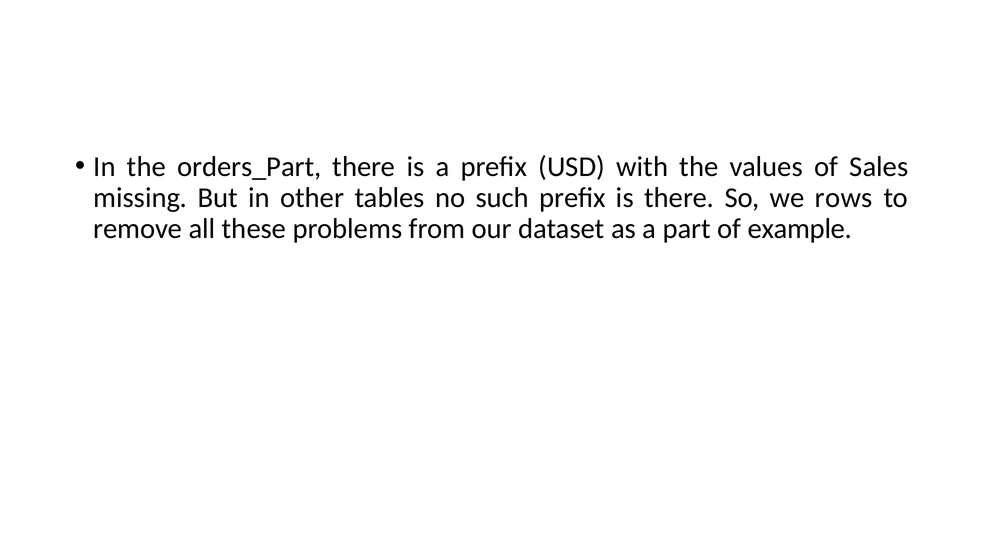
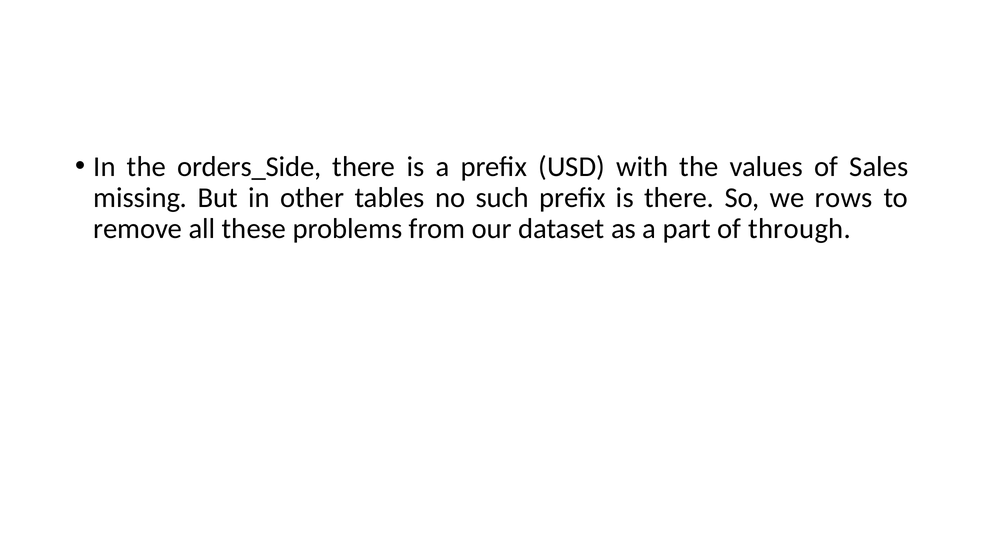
orders_Part: orders_Part -> orders_Side
example: example -> through
